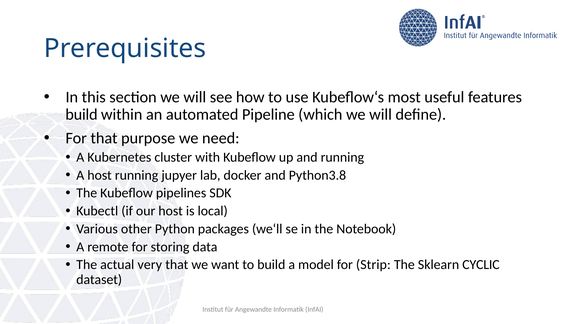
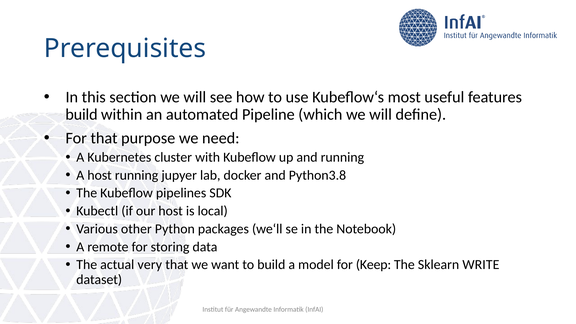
Strip: Strip -> Keep
CYCLIC: CYCLIC -> WRITE
